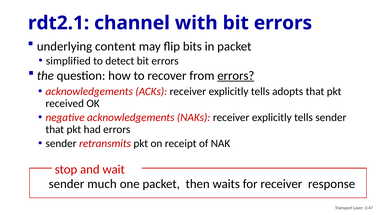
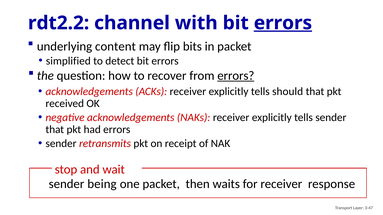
rdt2.1: rdt2.1 -> rdt2.2
errors at (283, 23) underline: none -> present
adopts: adopts -> should
much: much -> being
